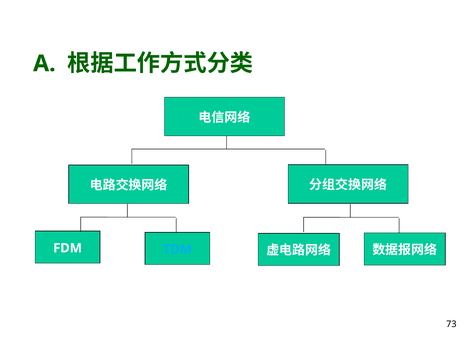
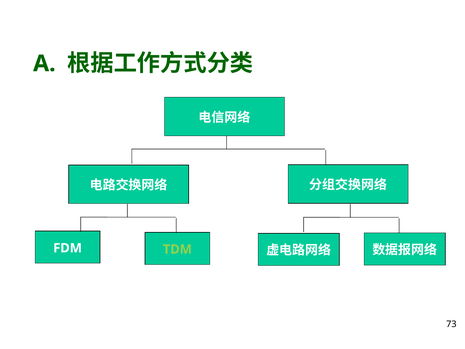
TDM colour: light blue -> light green
